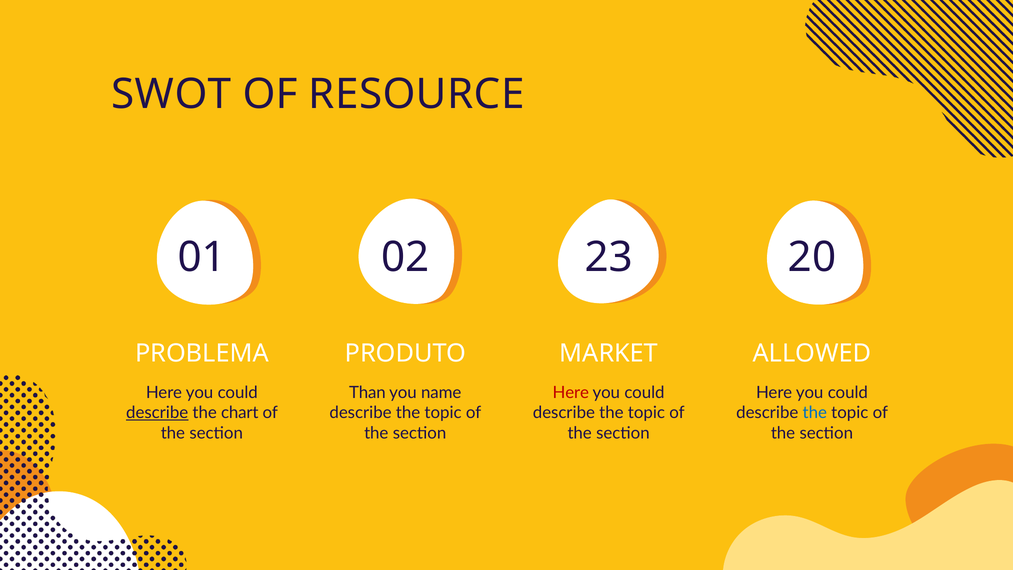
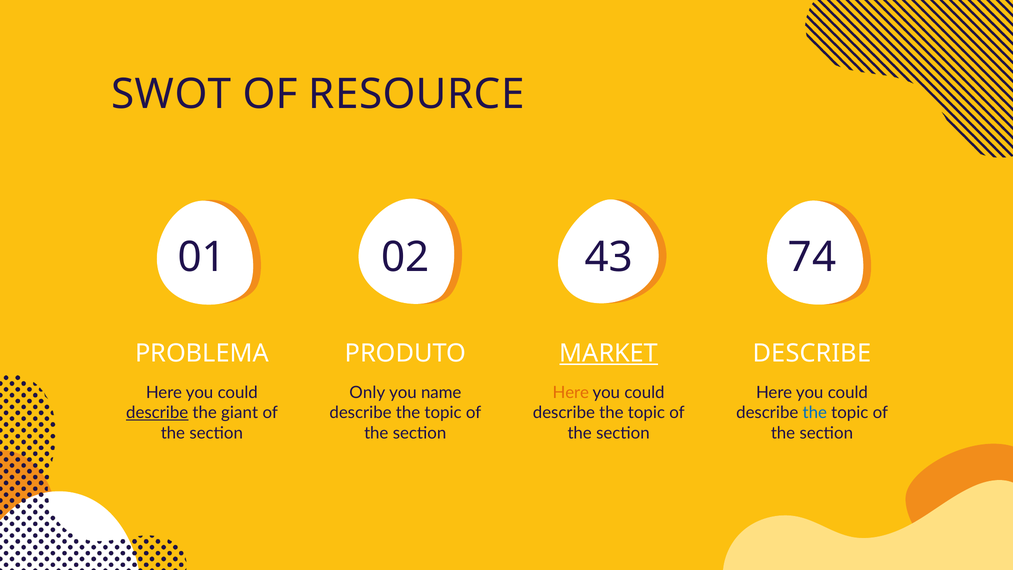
23: 23 -> 43
20: 20 -> 74
MARKET underline: none -> present
ALLOWED at (812, 353): ALLOWED -> DESCRIBE
Than: Than -> Only
Here at (571, 392) colour: red -> orange
chart: chart -> giant
